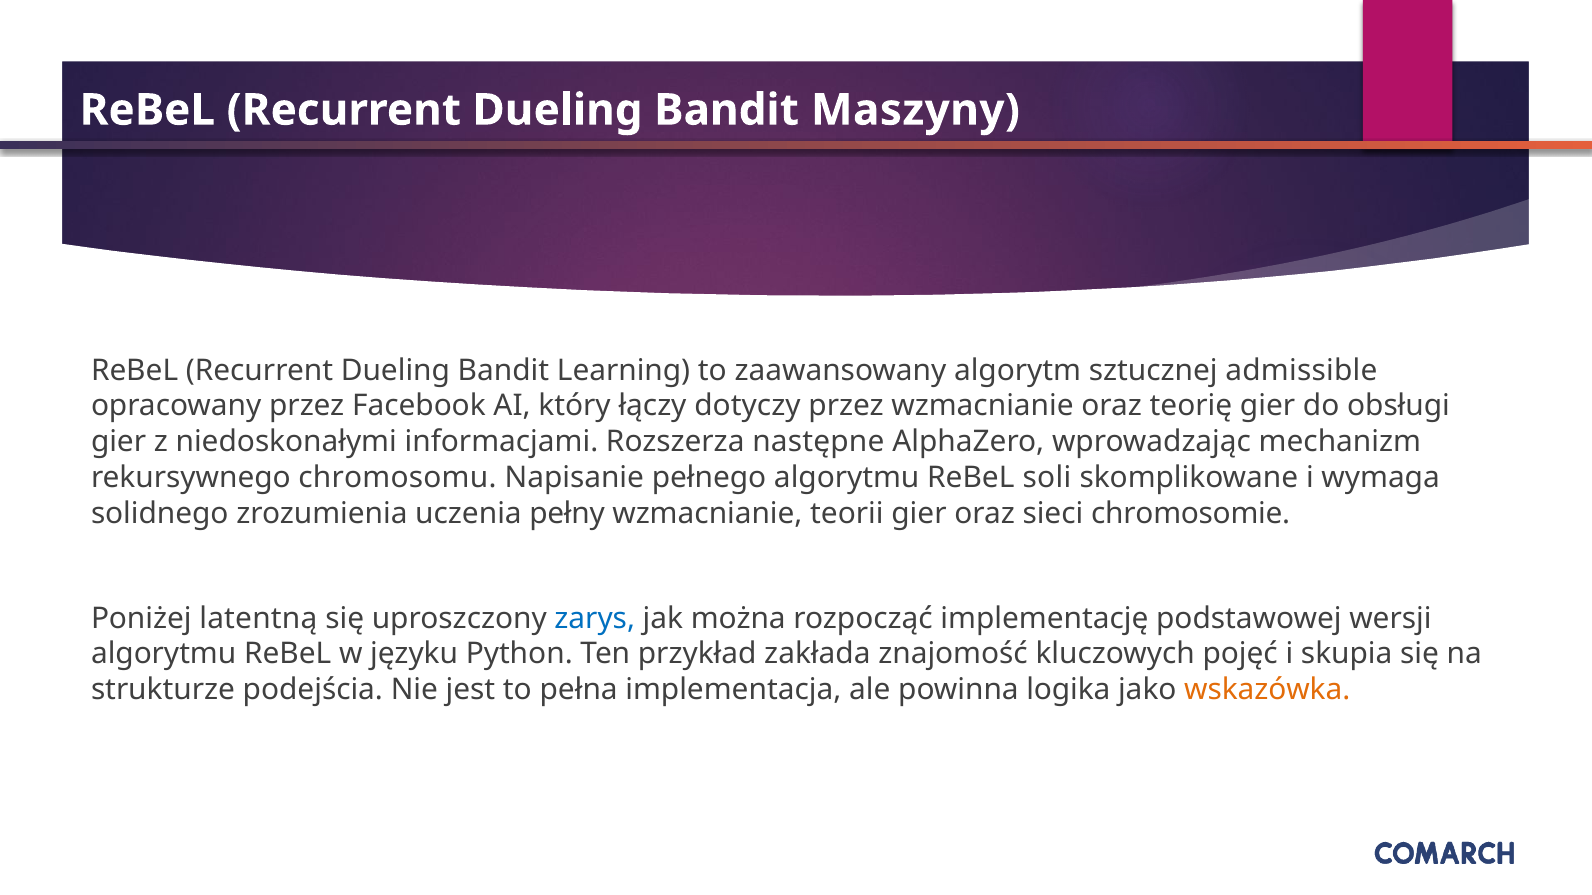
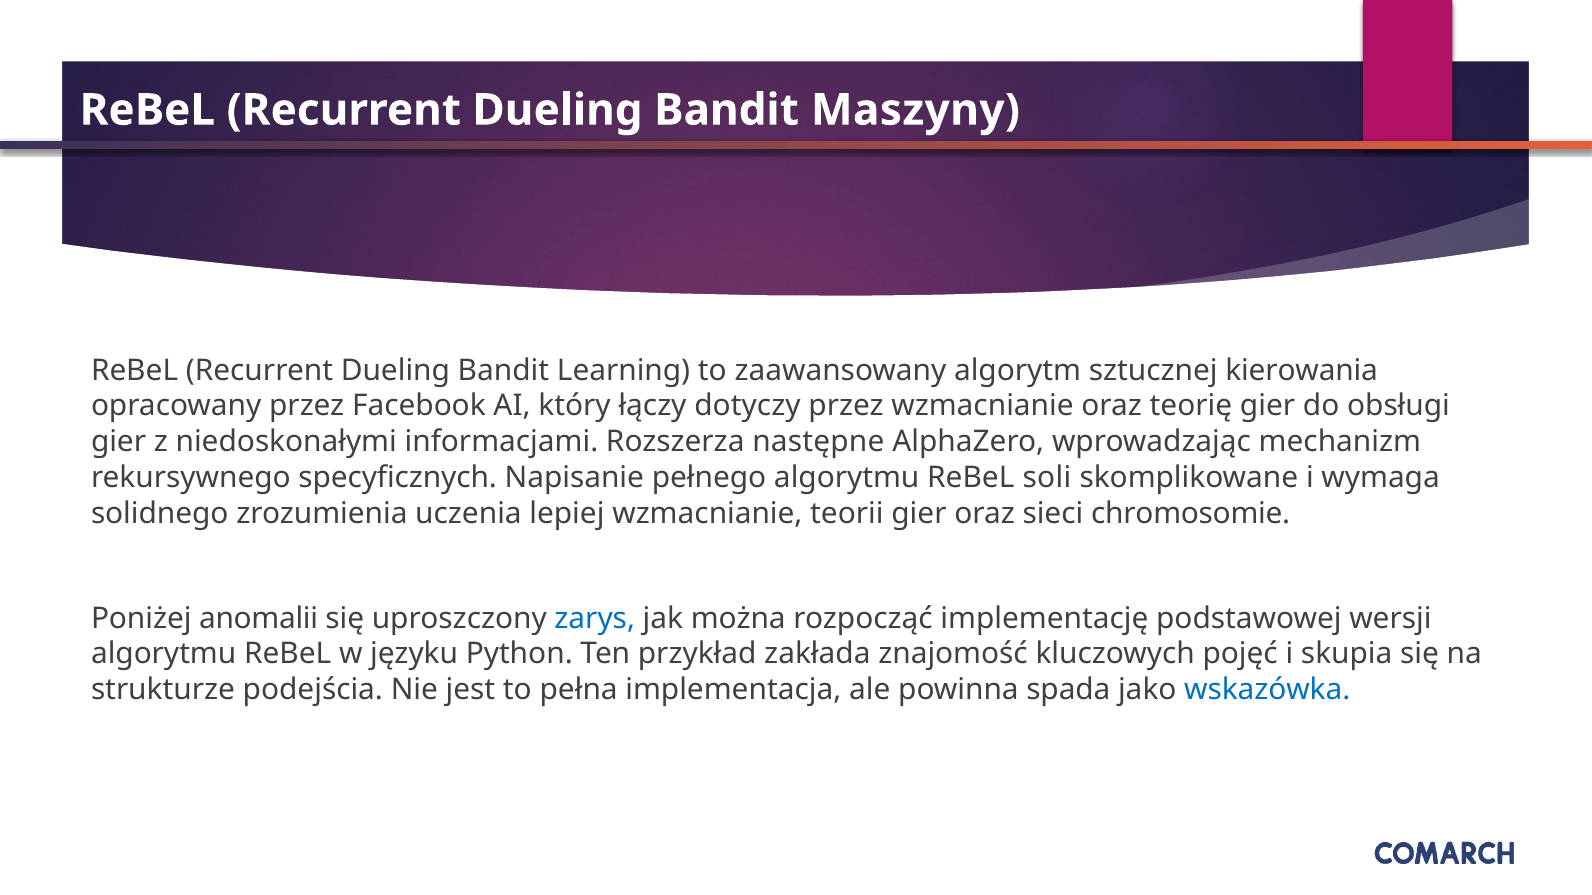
admissible: admissible -> kierowania
chromosomu: chromosomu -> specyficznych
pełny: pełny -> lepiej
latentną: latentną -> anomalii
logika: logika -> spada
wskazówka colour: orange -> blue
